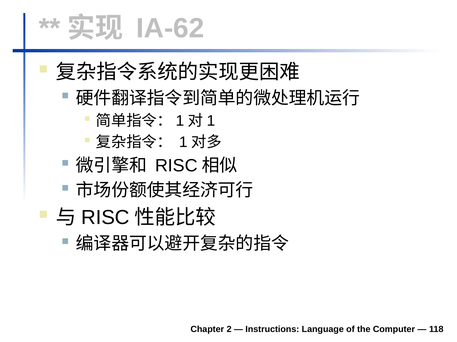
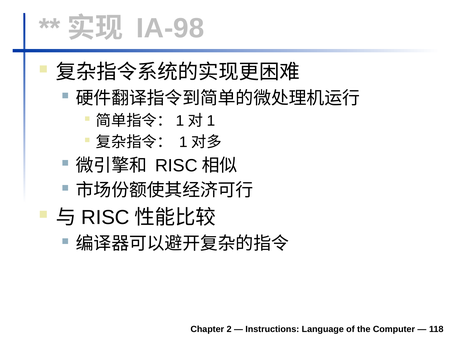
IA-62: IA-62 -> IA-98
